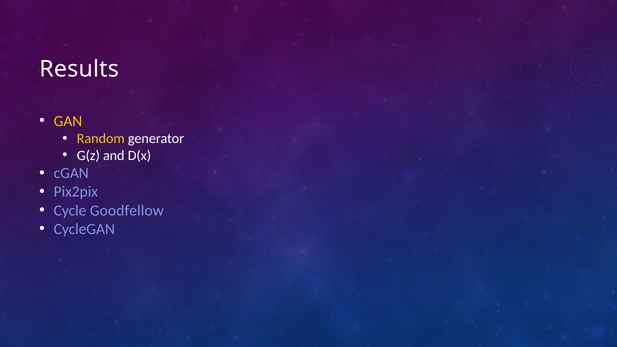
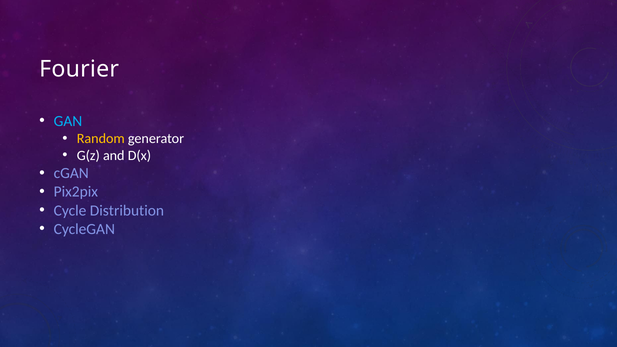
Results: Results -> Fourier
GAN colour: yellow -> light blue
Goodfellow: Goodfellow -> Distribution
